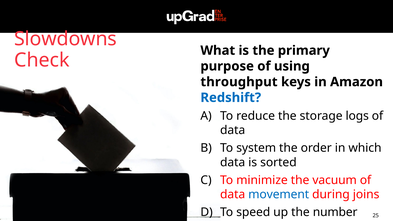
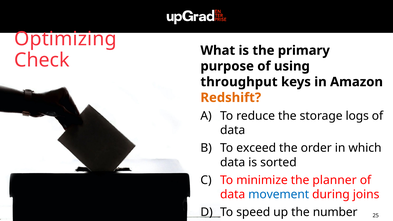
Slowdowns: Slowdowns -> Optimizing
Redshift colour: blue -> orange
system: system -> exceed
vacuum: vacuum -> planner
